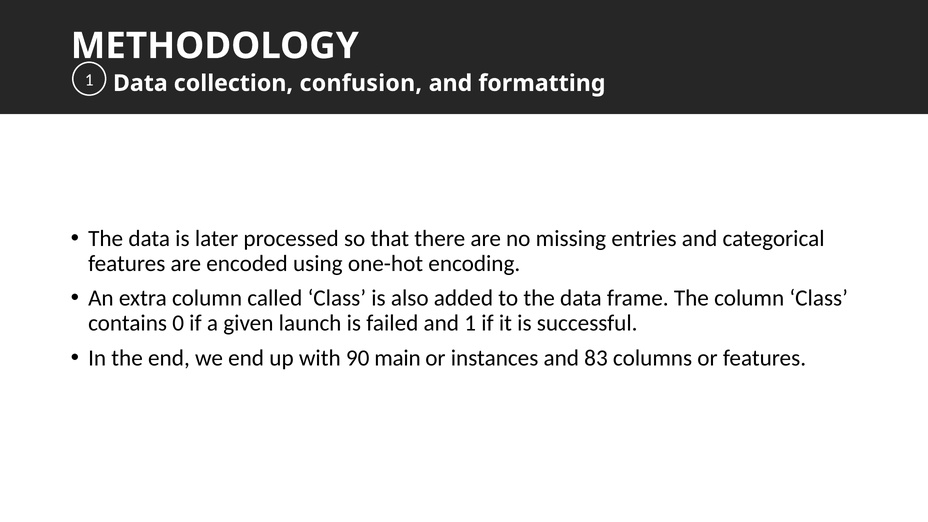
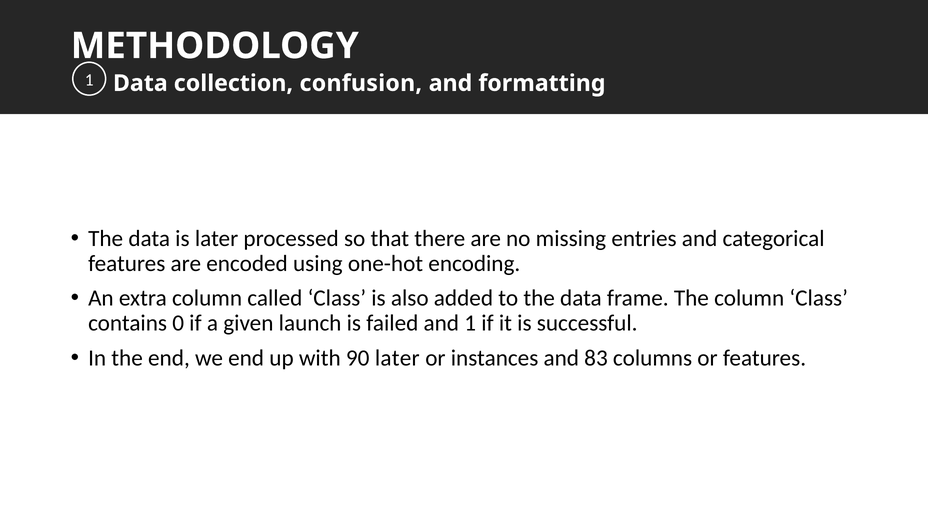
90 main: main -> later
